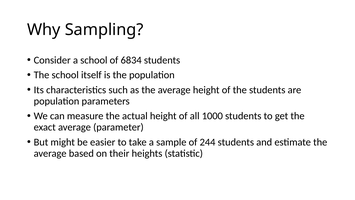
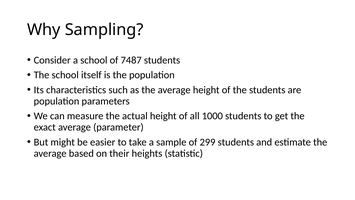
6834: 6834 -> 7487
244: 244 -> 299
